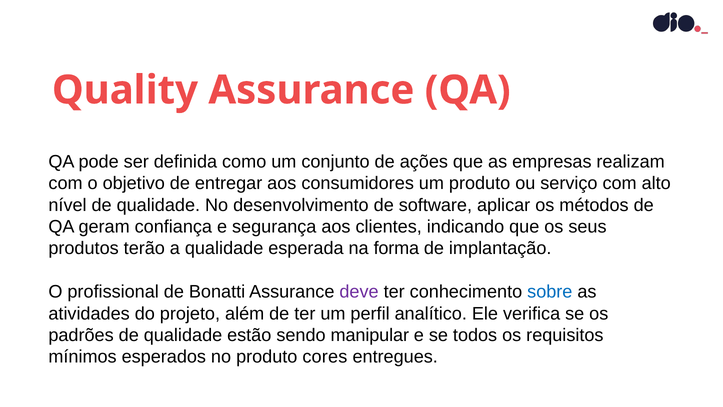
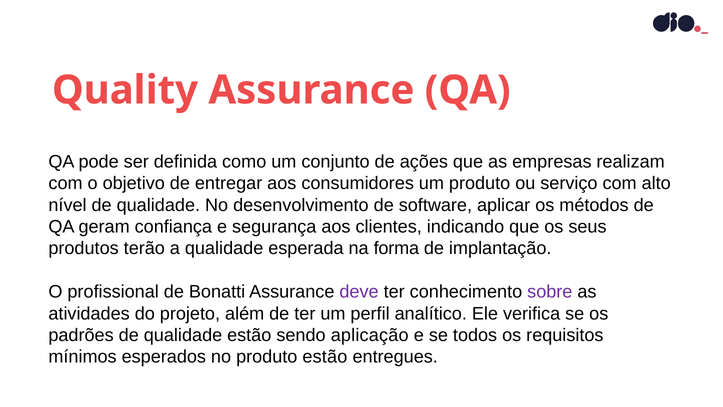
sobre colour: blue -> purple
manipular: manipular -> aplicação
produto cores: cores -> estão
